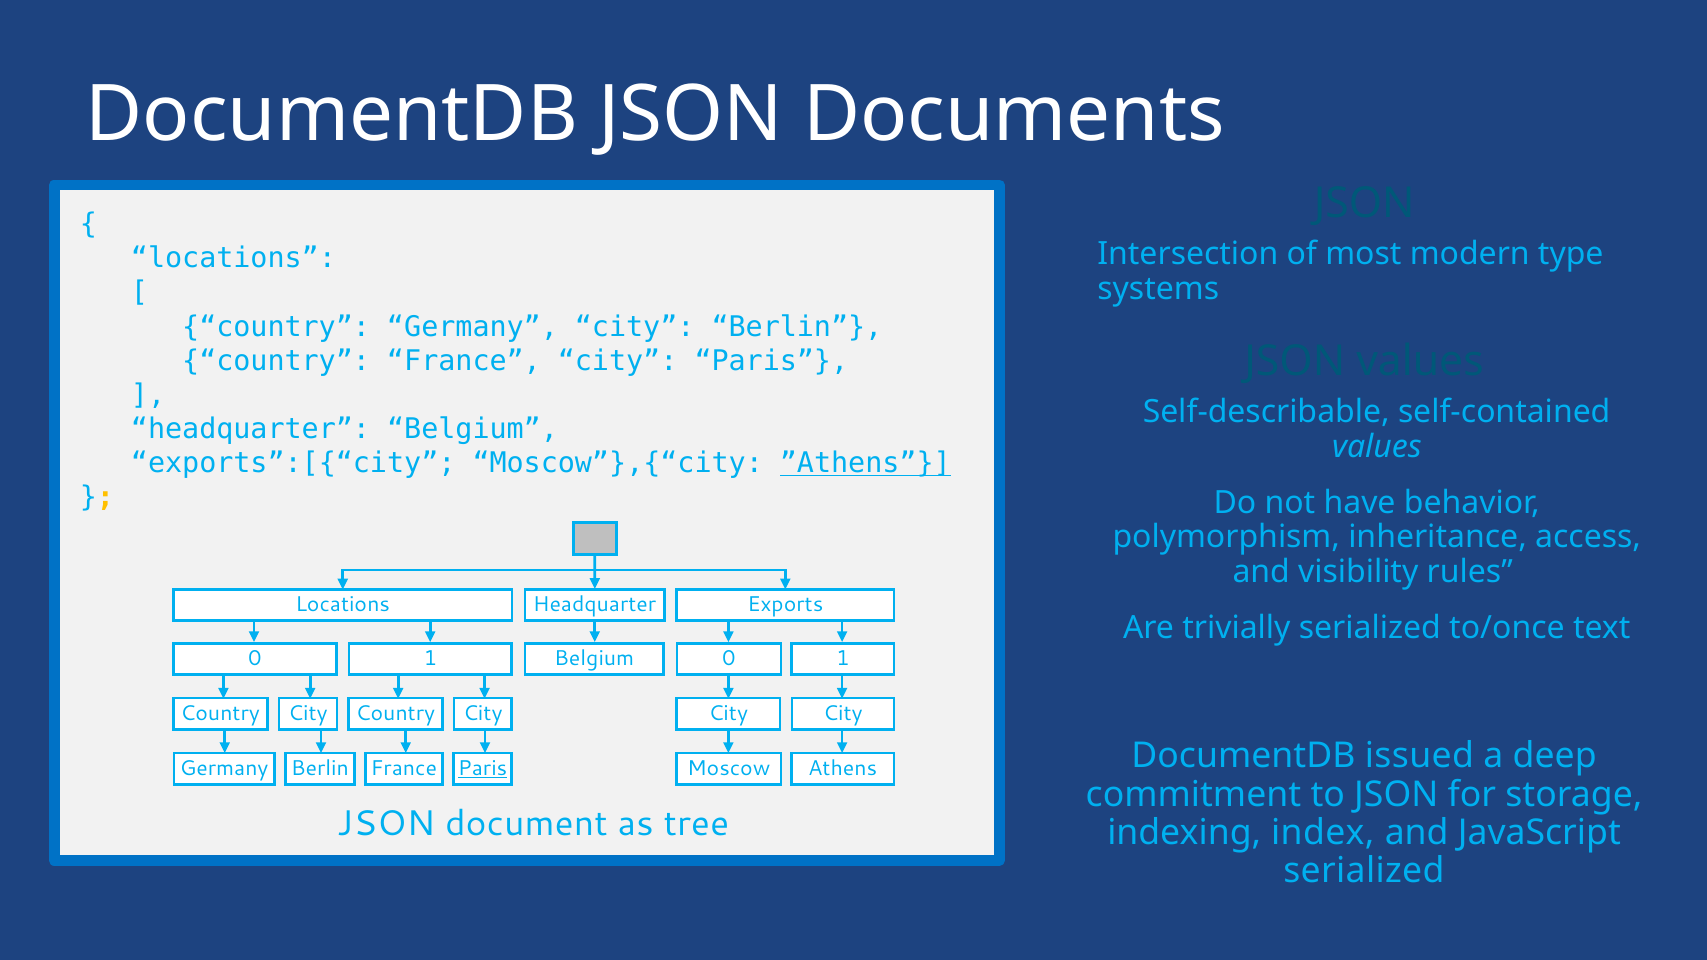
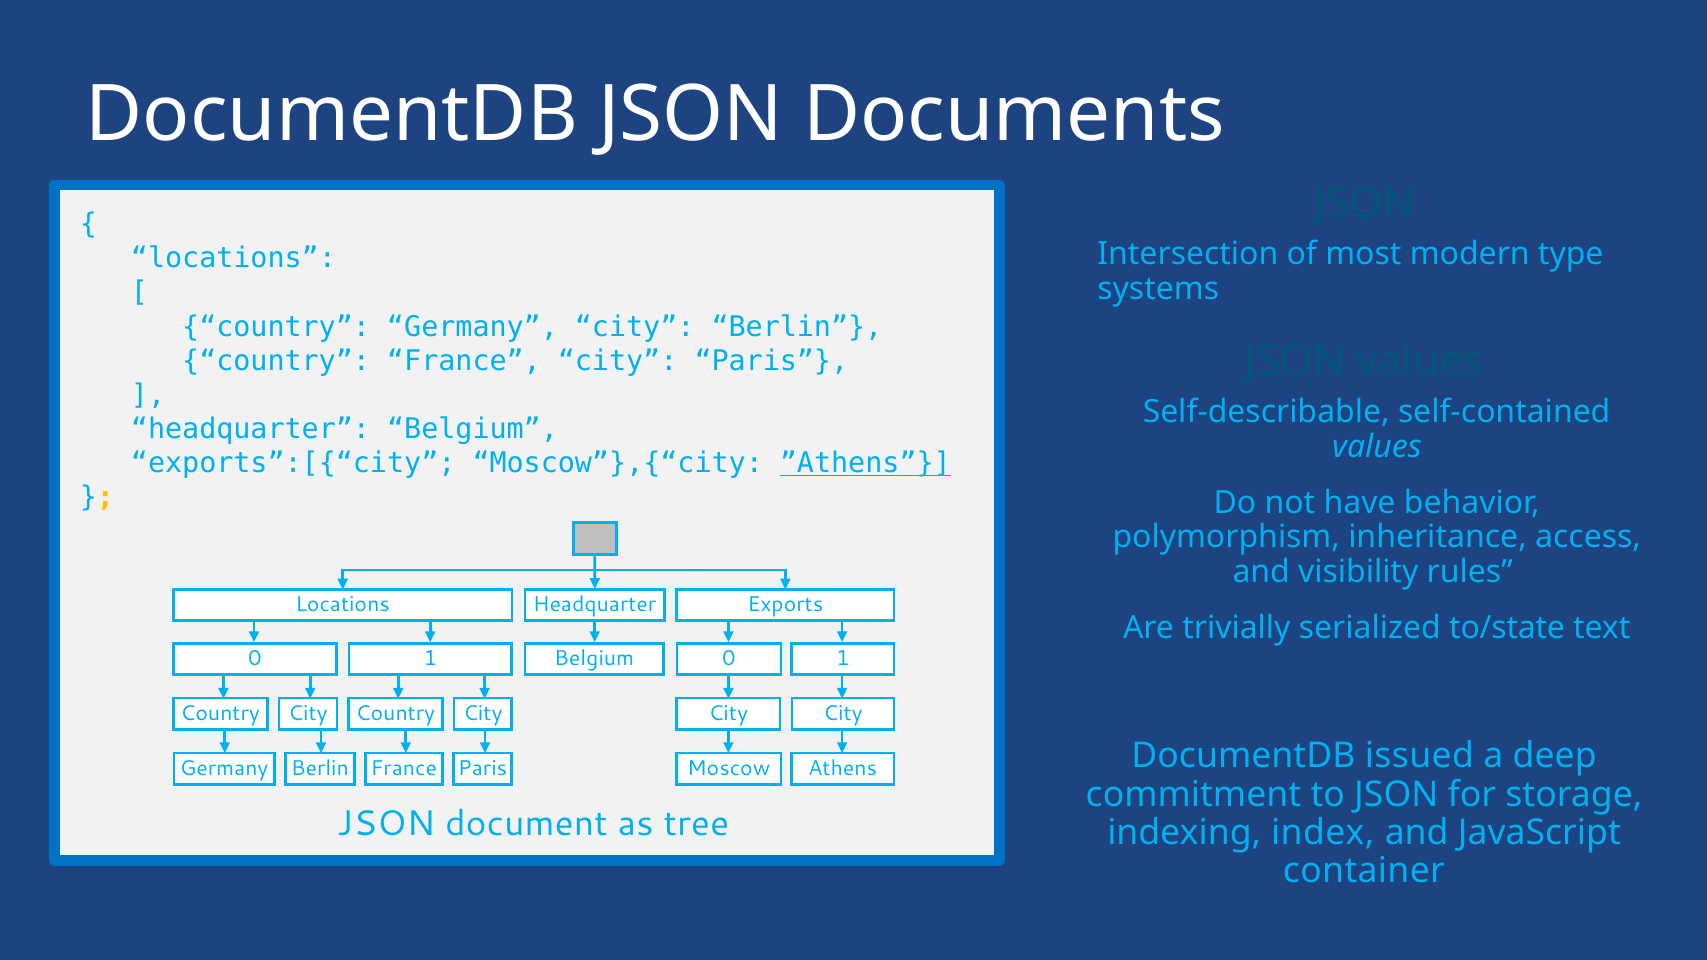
to/once: to/once -> to/state
Paris at (483, 769) underline: present -> none
serialized at (1364, 871): serialized -> container
